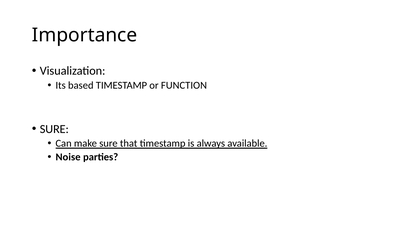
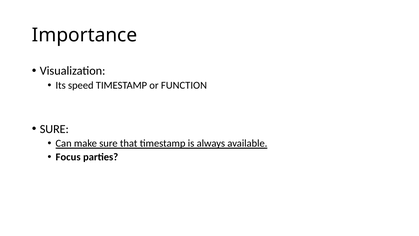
based: based -> speed
Noise: Noise -> Focus
